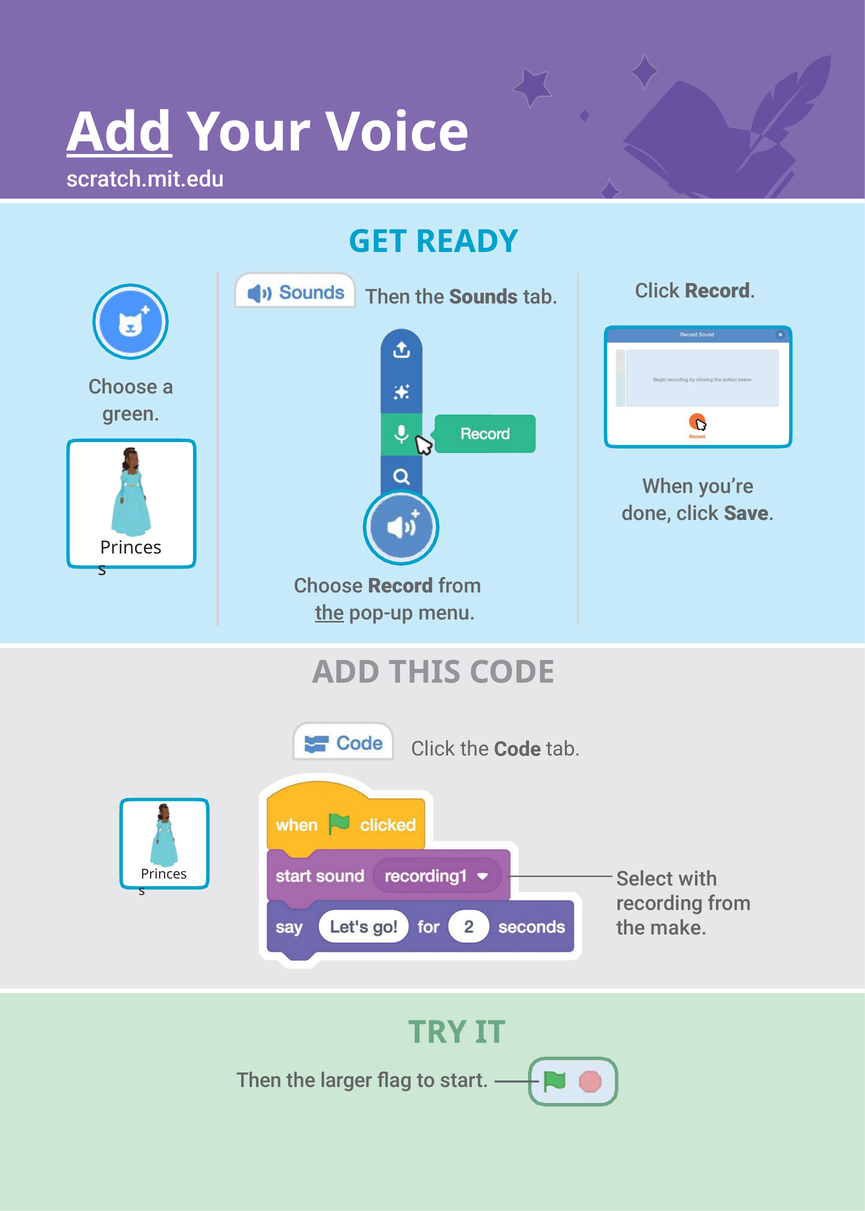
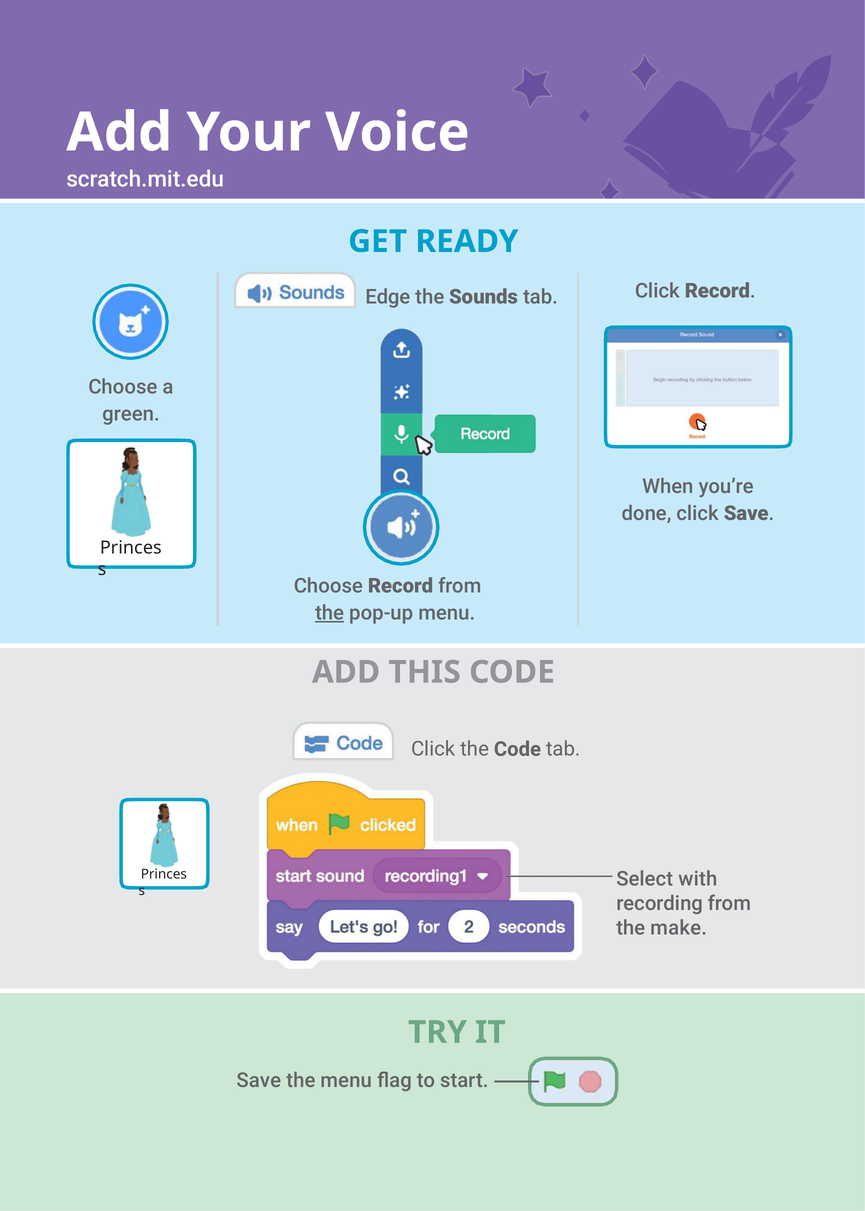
Add at (119, 133) underline: present -> none
Then at (388, 297): Then -> Edge
Then at (259, 1080): Then -> Save
the larger: larger -> menu
